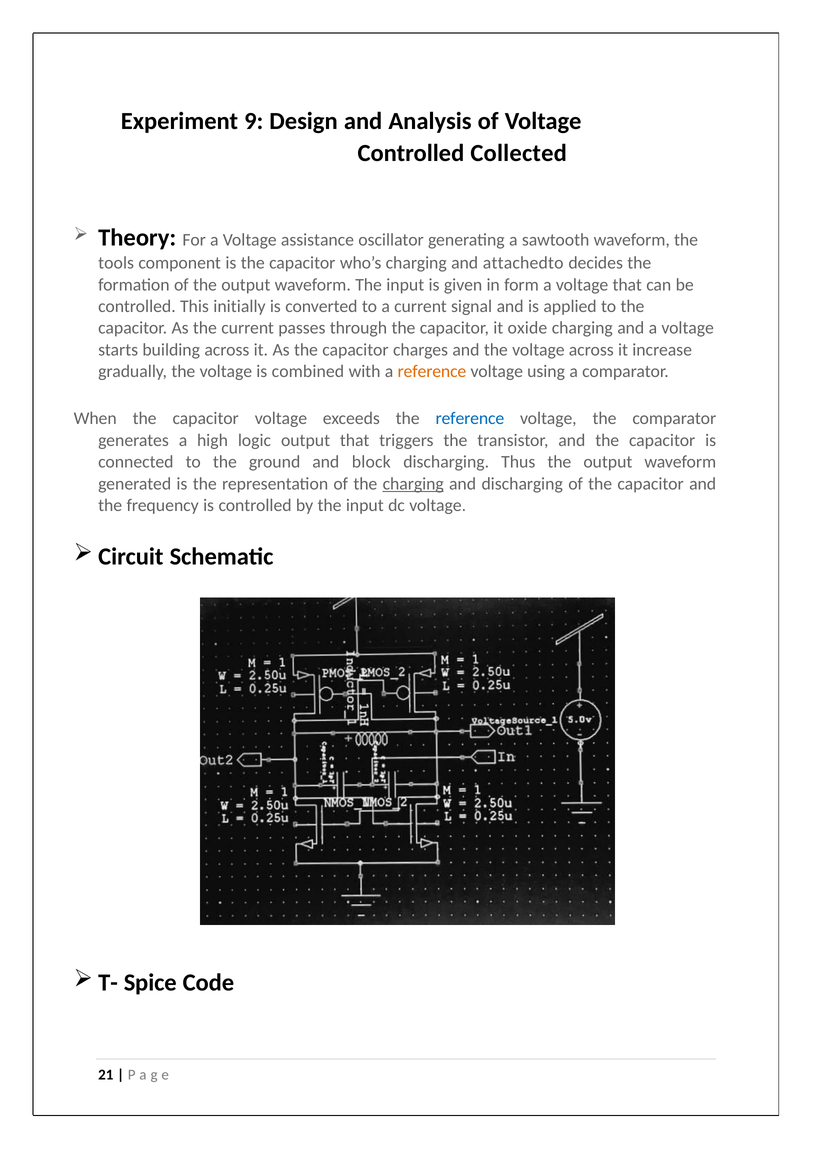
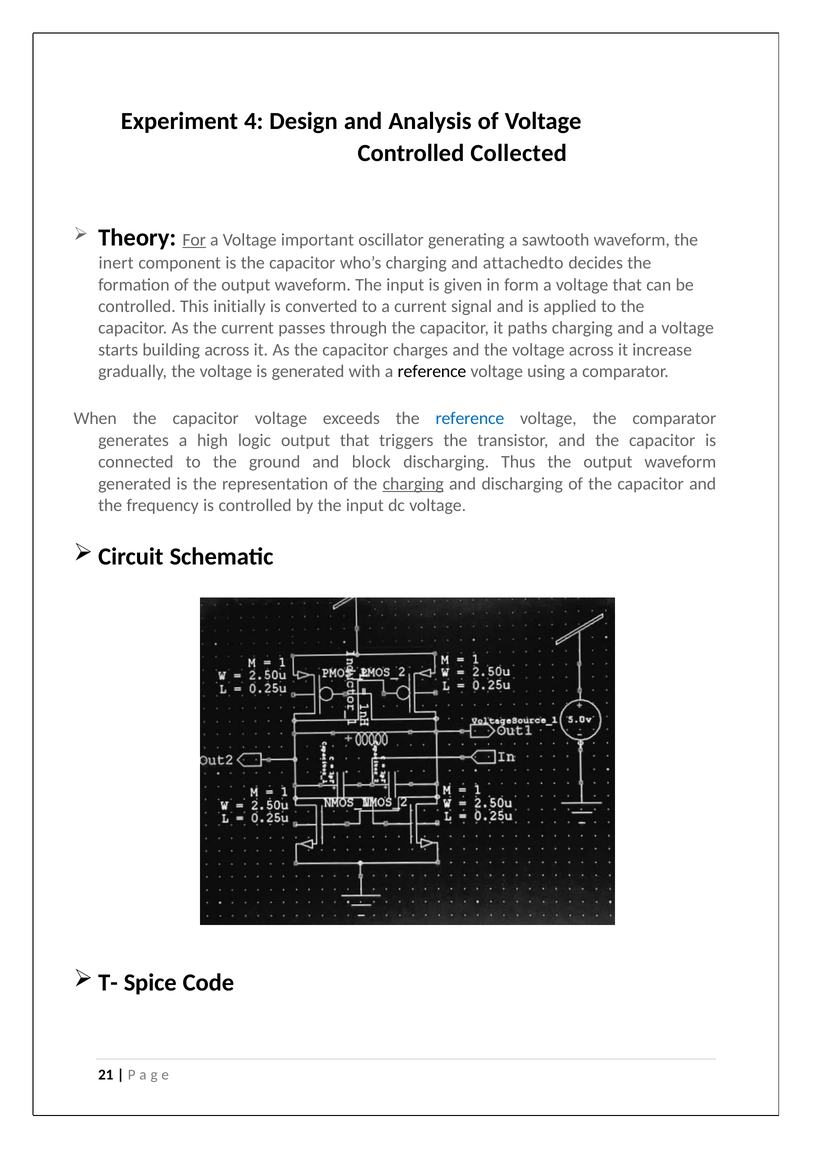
9: 9 -> 4
For underline: none -> present
assistance: assistance -> important
tools: tools -> inert
oxide: oxide -> paths
is combined: combined -> generated
reference at (432, 372) colour: orange -> black
